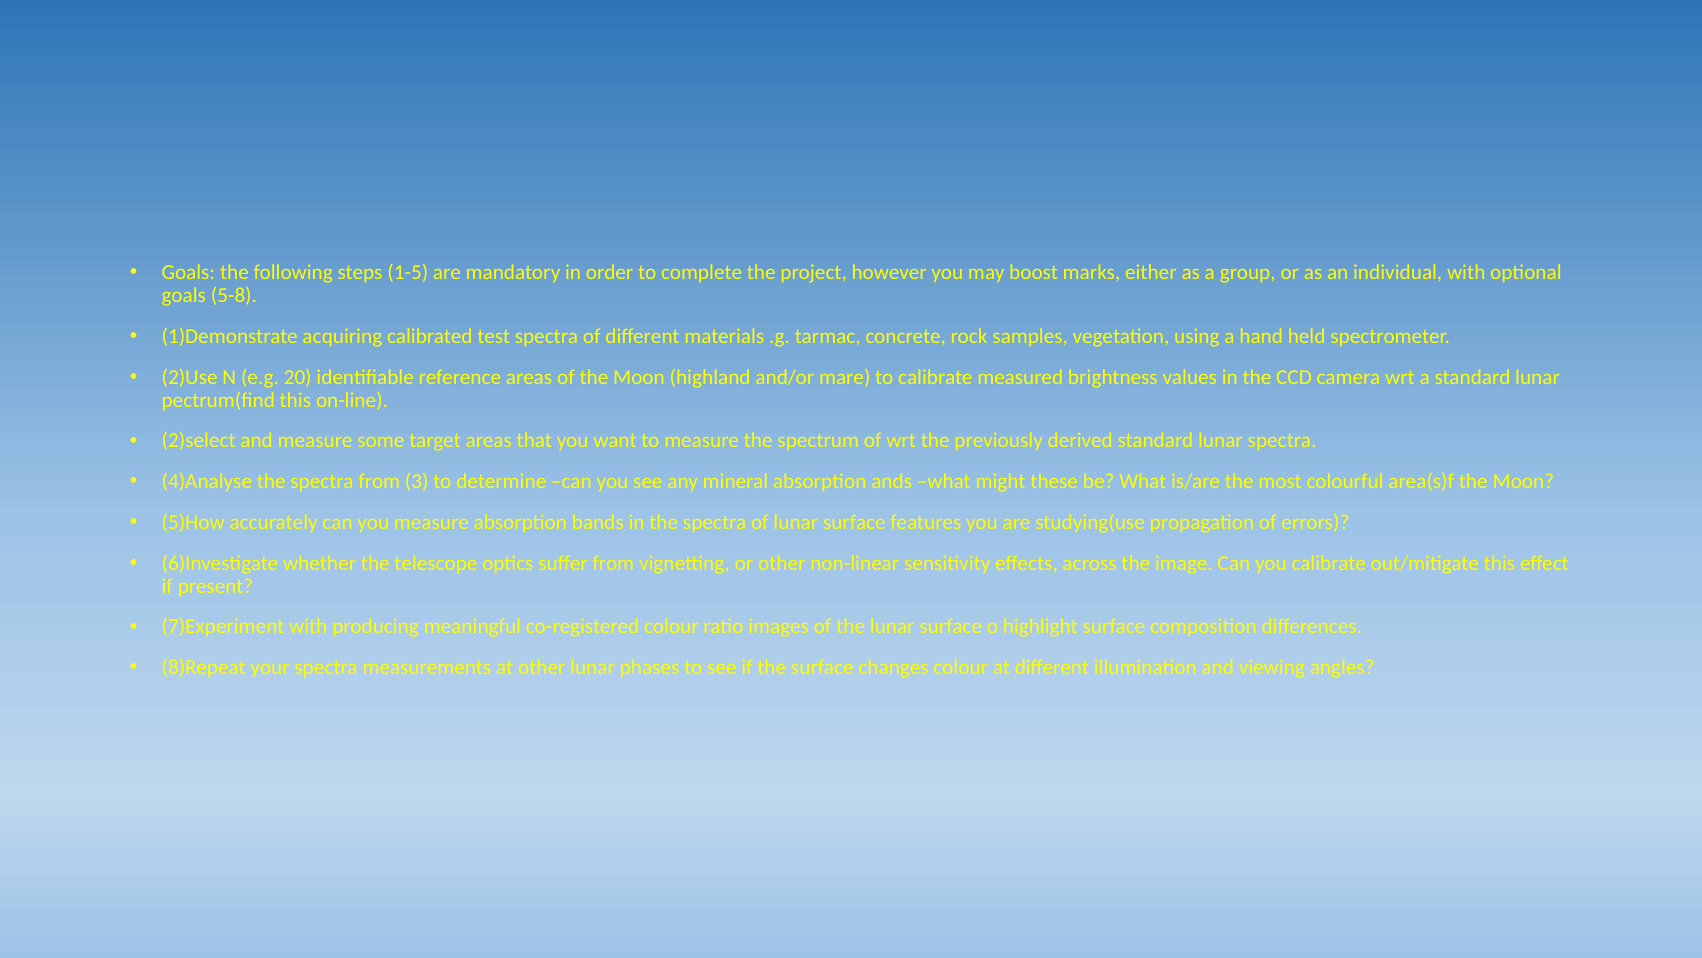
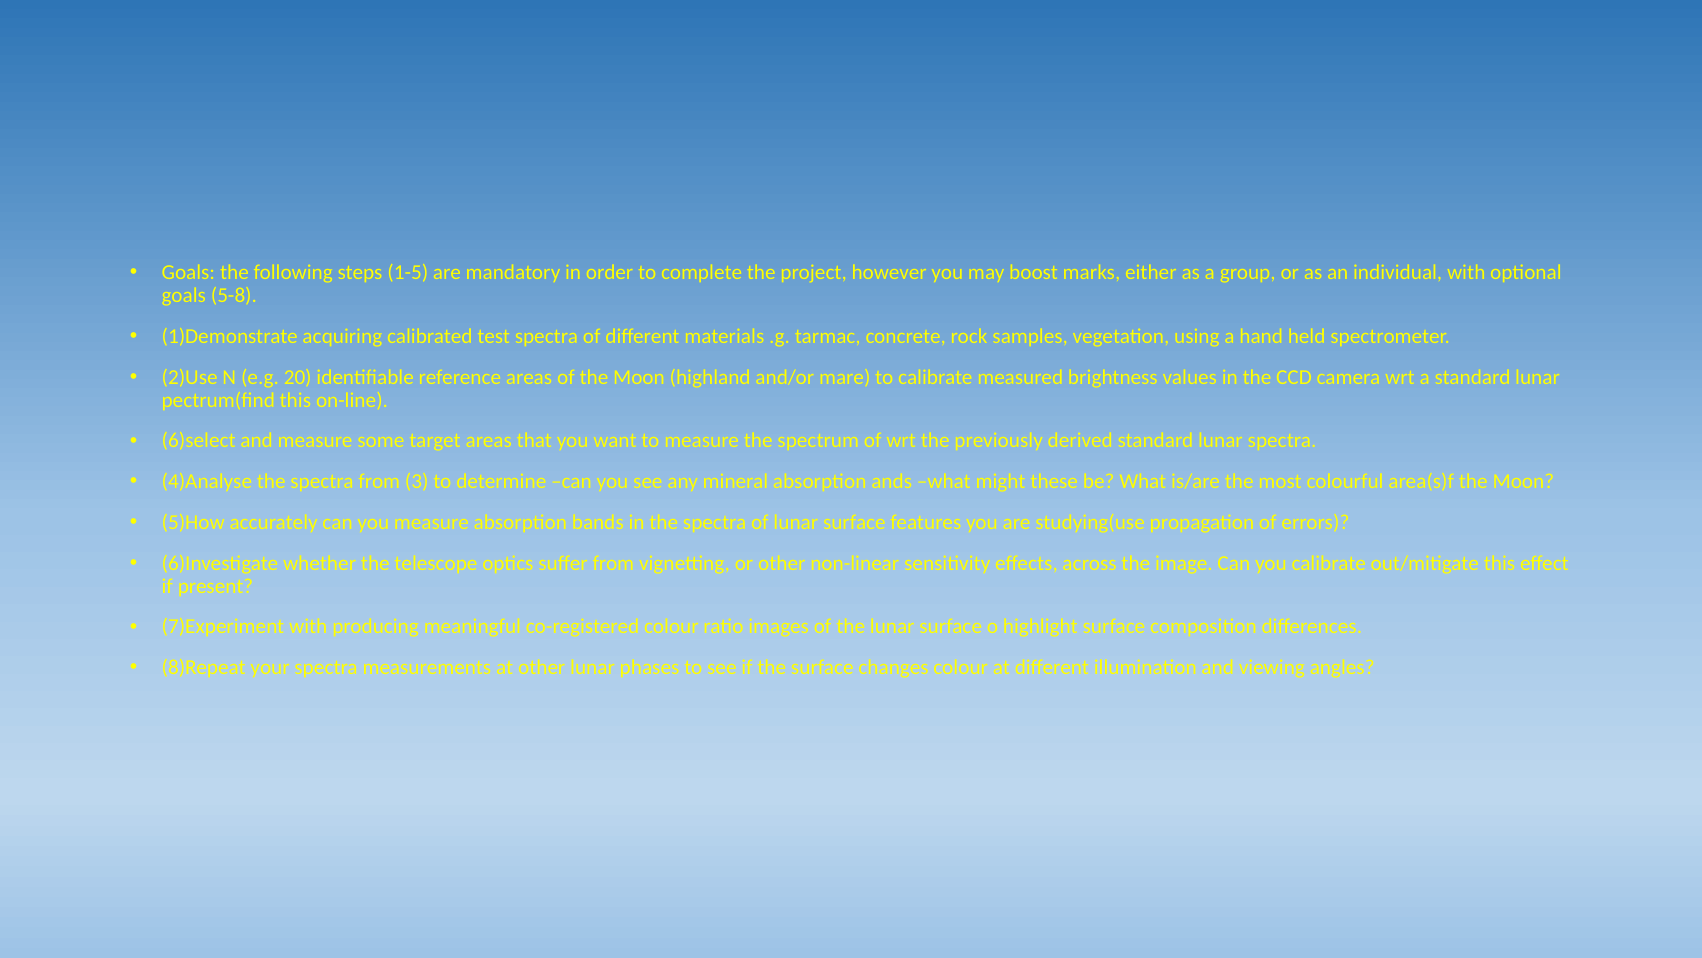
2)select: 2)select -> 6)select
